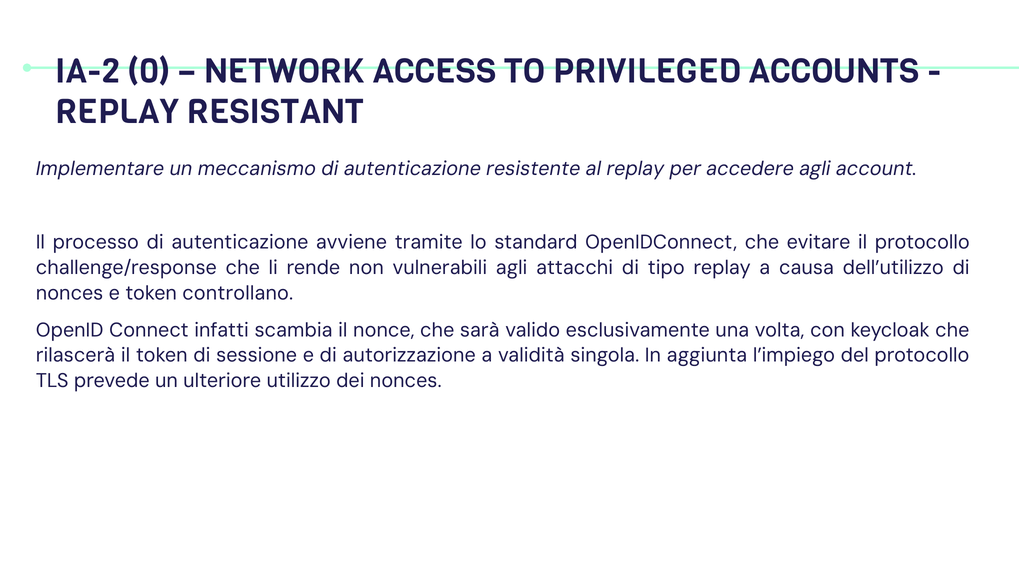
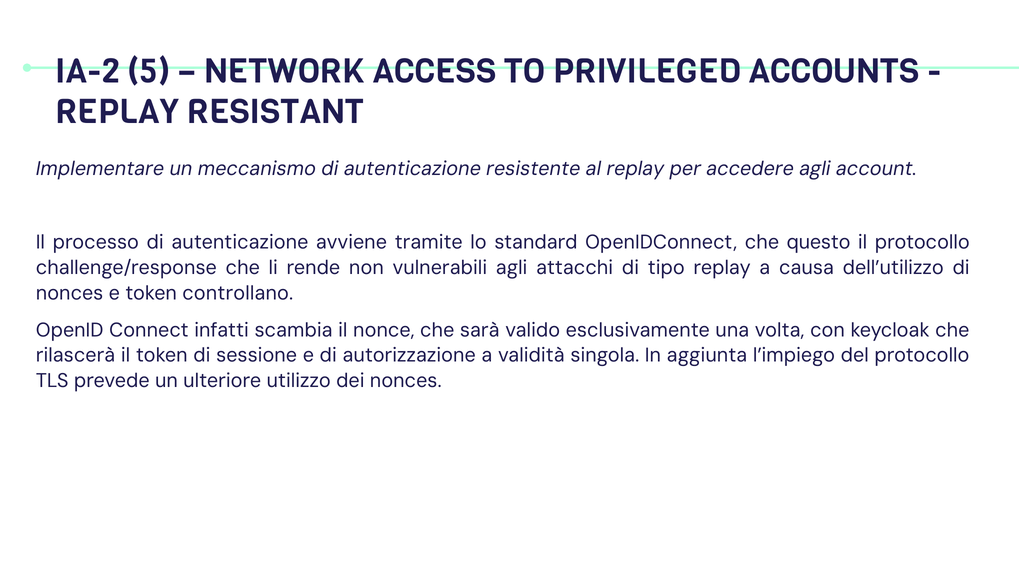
0: 0 -> 5
evitare: evitare -> questo
